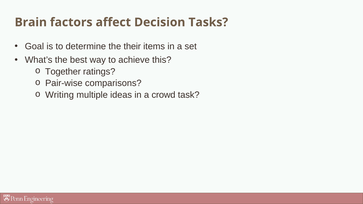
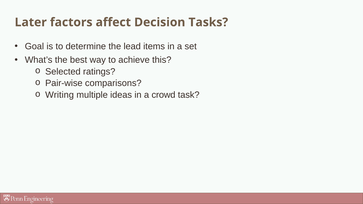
Brain: Brain -> Later
their: their -> lead
Together: Together -> Selected
